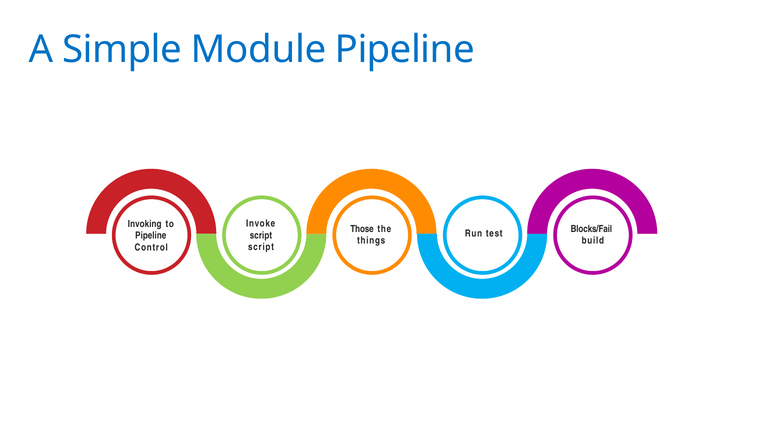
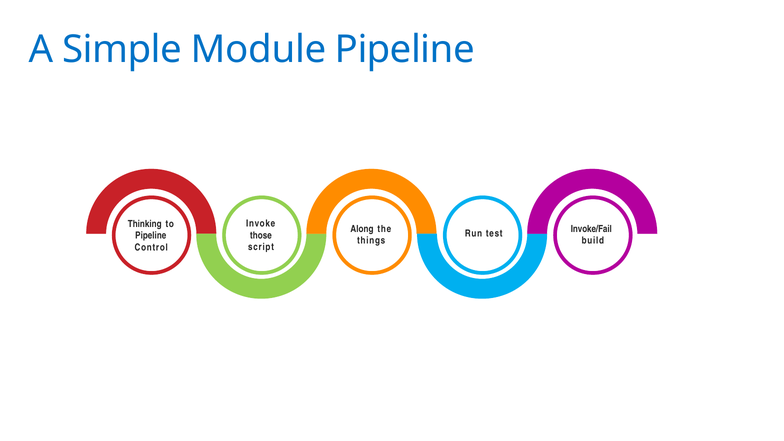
Invoking: Invoking -> Thinking
Those: Those -> Along
Blocks/Fail: Blocks/Fail -> Invoke/Fail
script at (261, 235): script -> those
